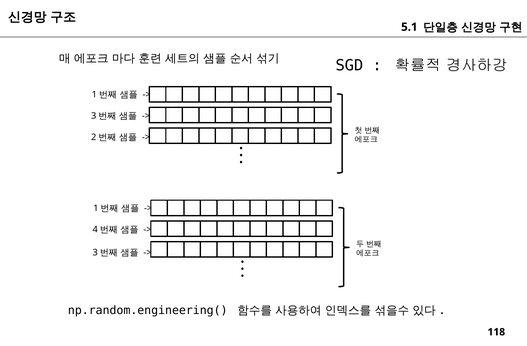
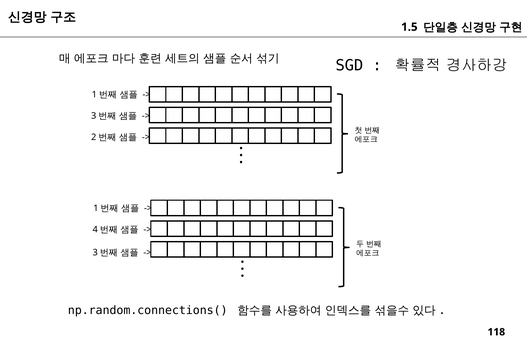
5.1: 5.1 -> 1.5
np.random.engineering(: np.random.engineering( -> np.random.connections(
